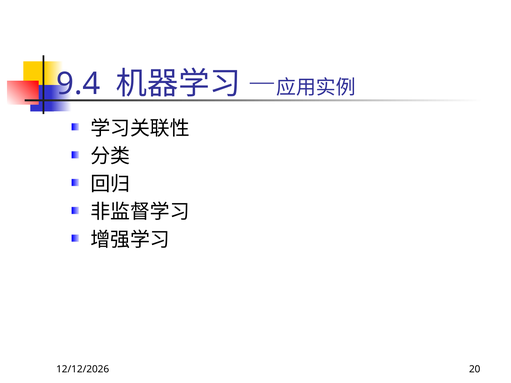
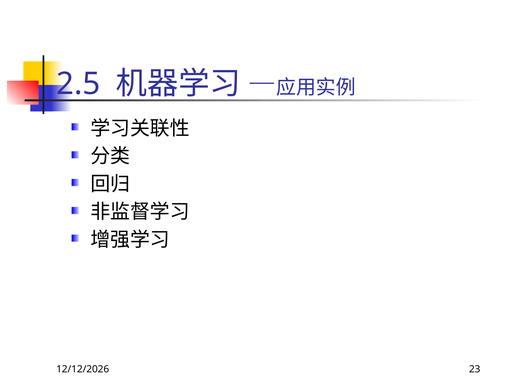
9.4: 9.4 -> 2.5
20: 20 -> 23
